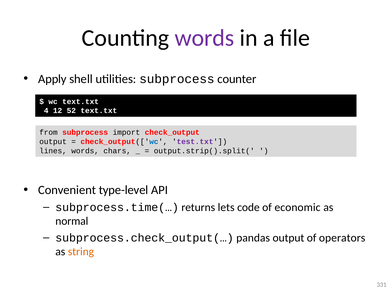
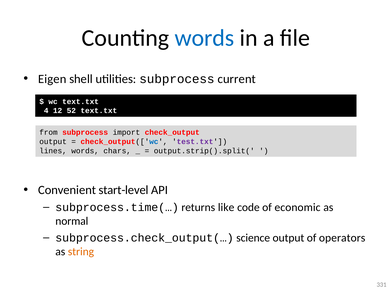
words at (204, 38) colour: purple -> blue
Apply: Apply -> Eigen
counter: counter -> current
type-level: type-level -> start-level
lets: lets -> like
pandas: pandas -> science
